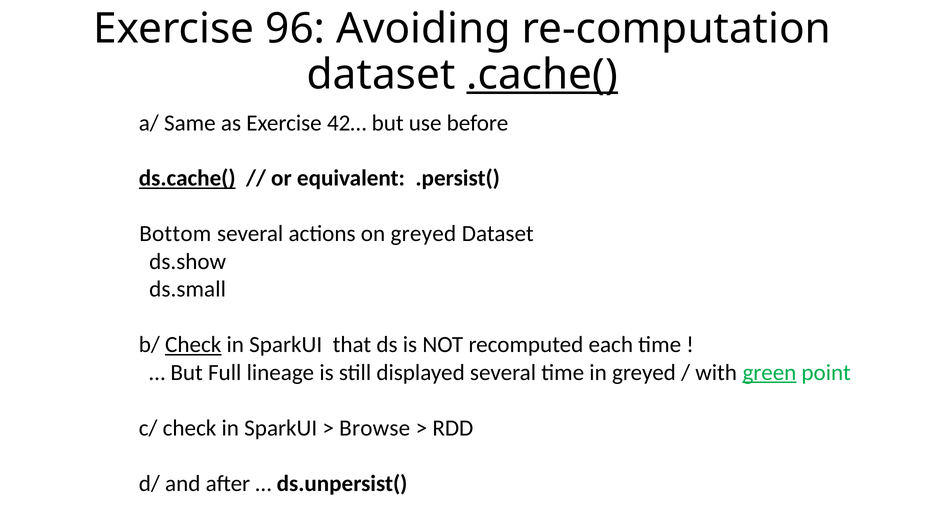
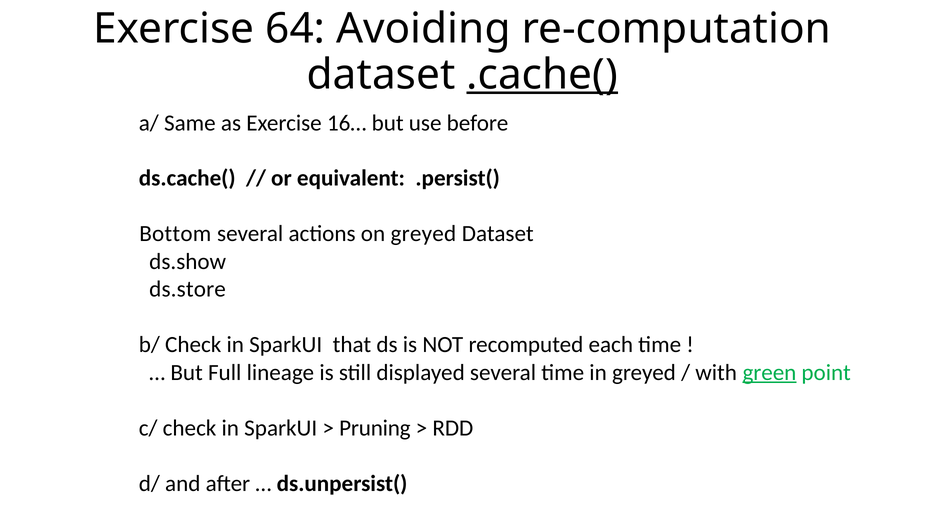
96: 96 -> 64
42…: 42… -> 16…
ds.cache( underline: present -> none
ds.small: ds.small -> ds.store
Check at (193, 345) underline: present -> none
Browse: Browse -> Pruning
